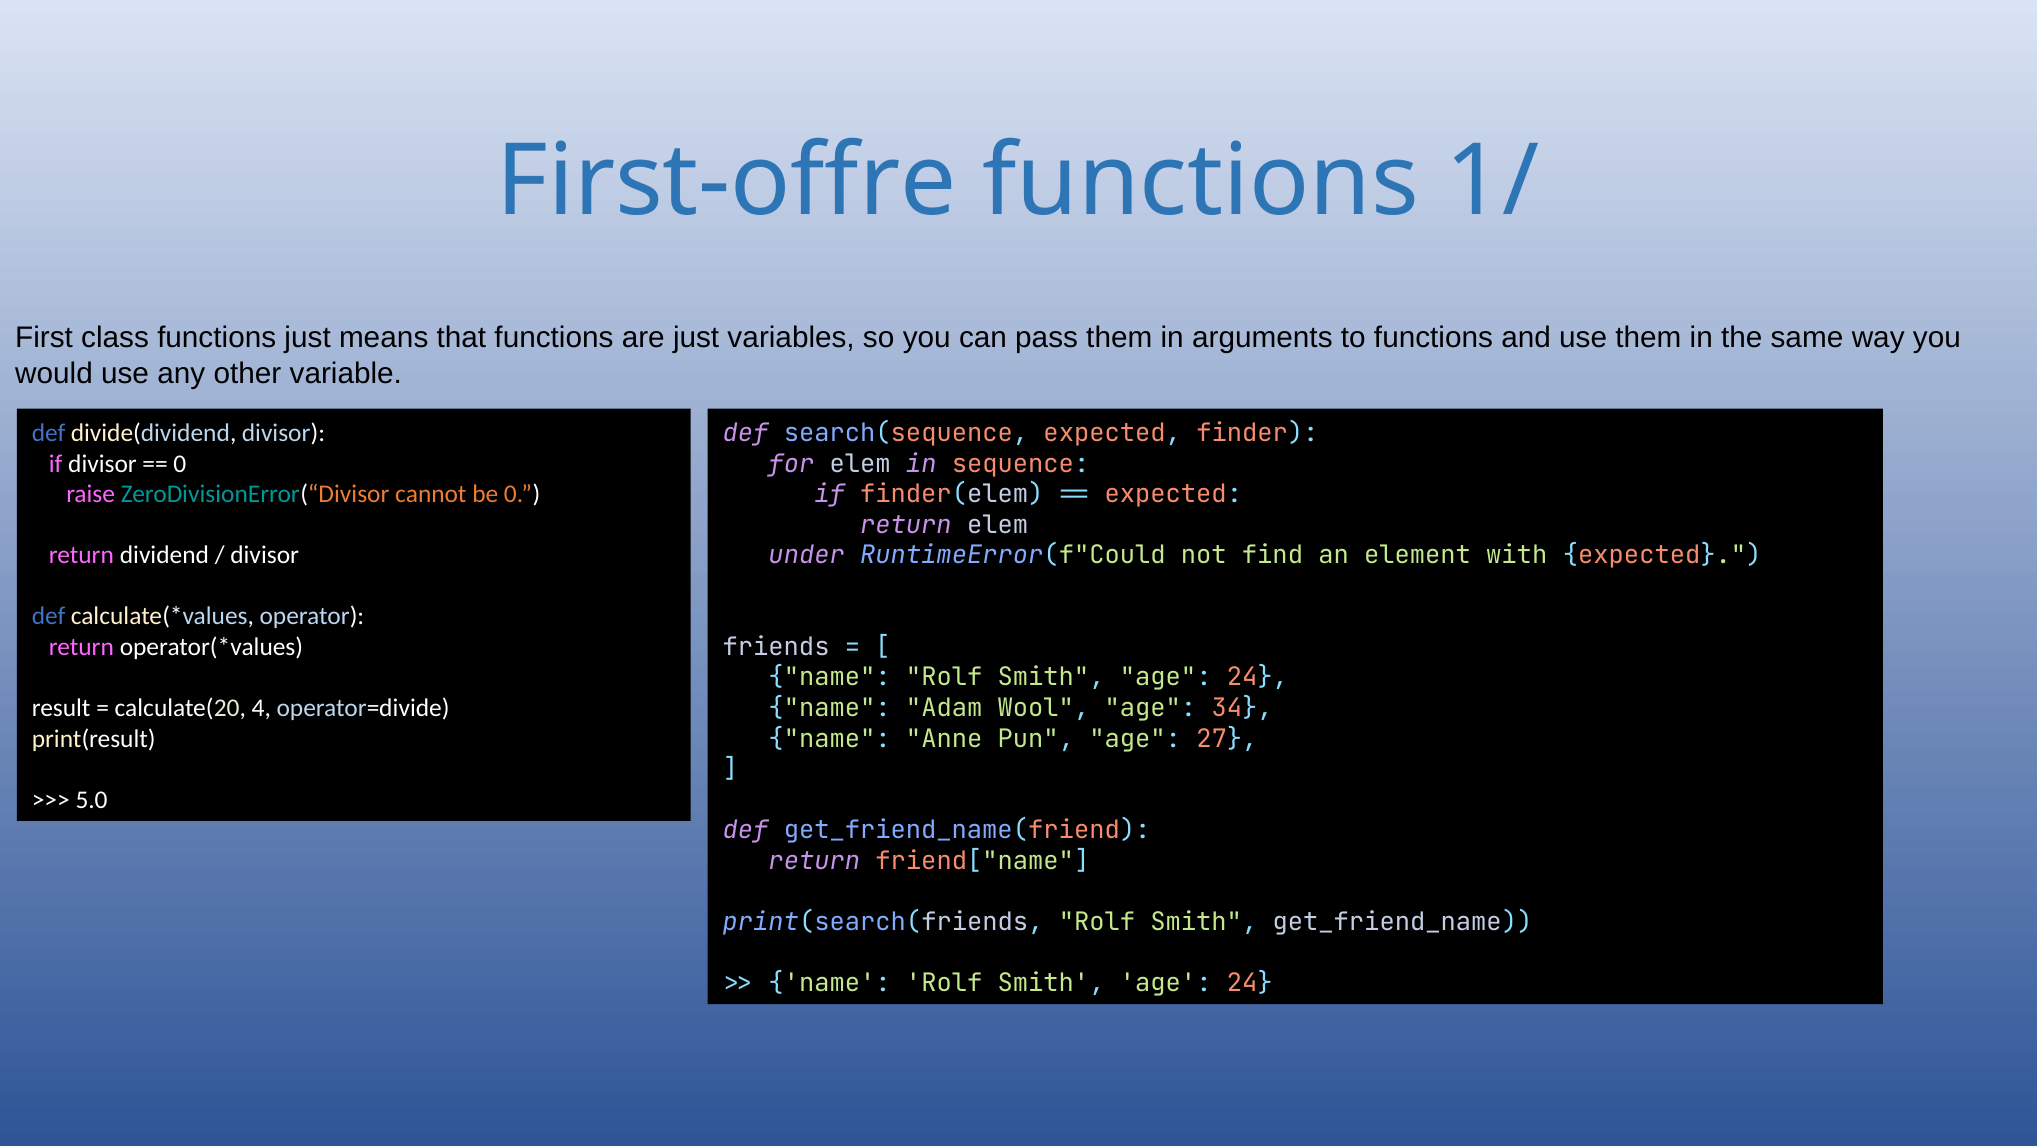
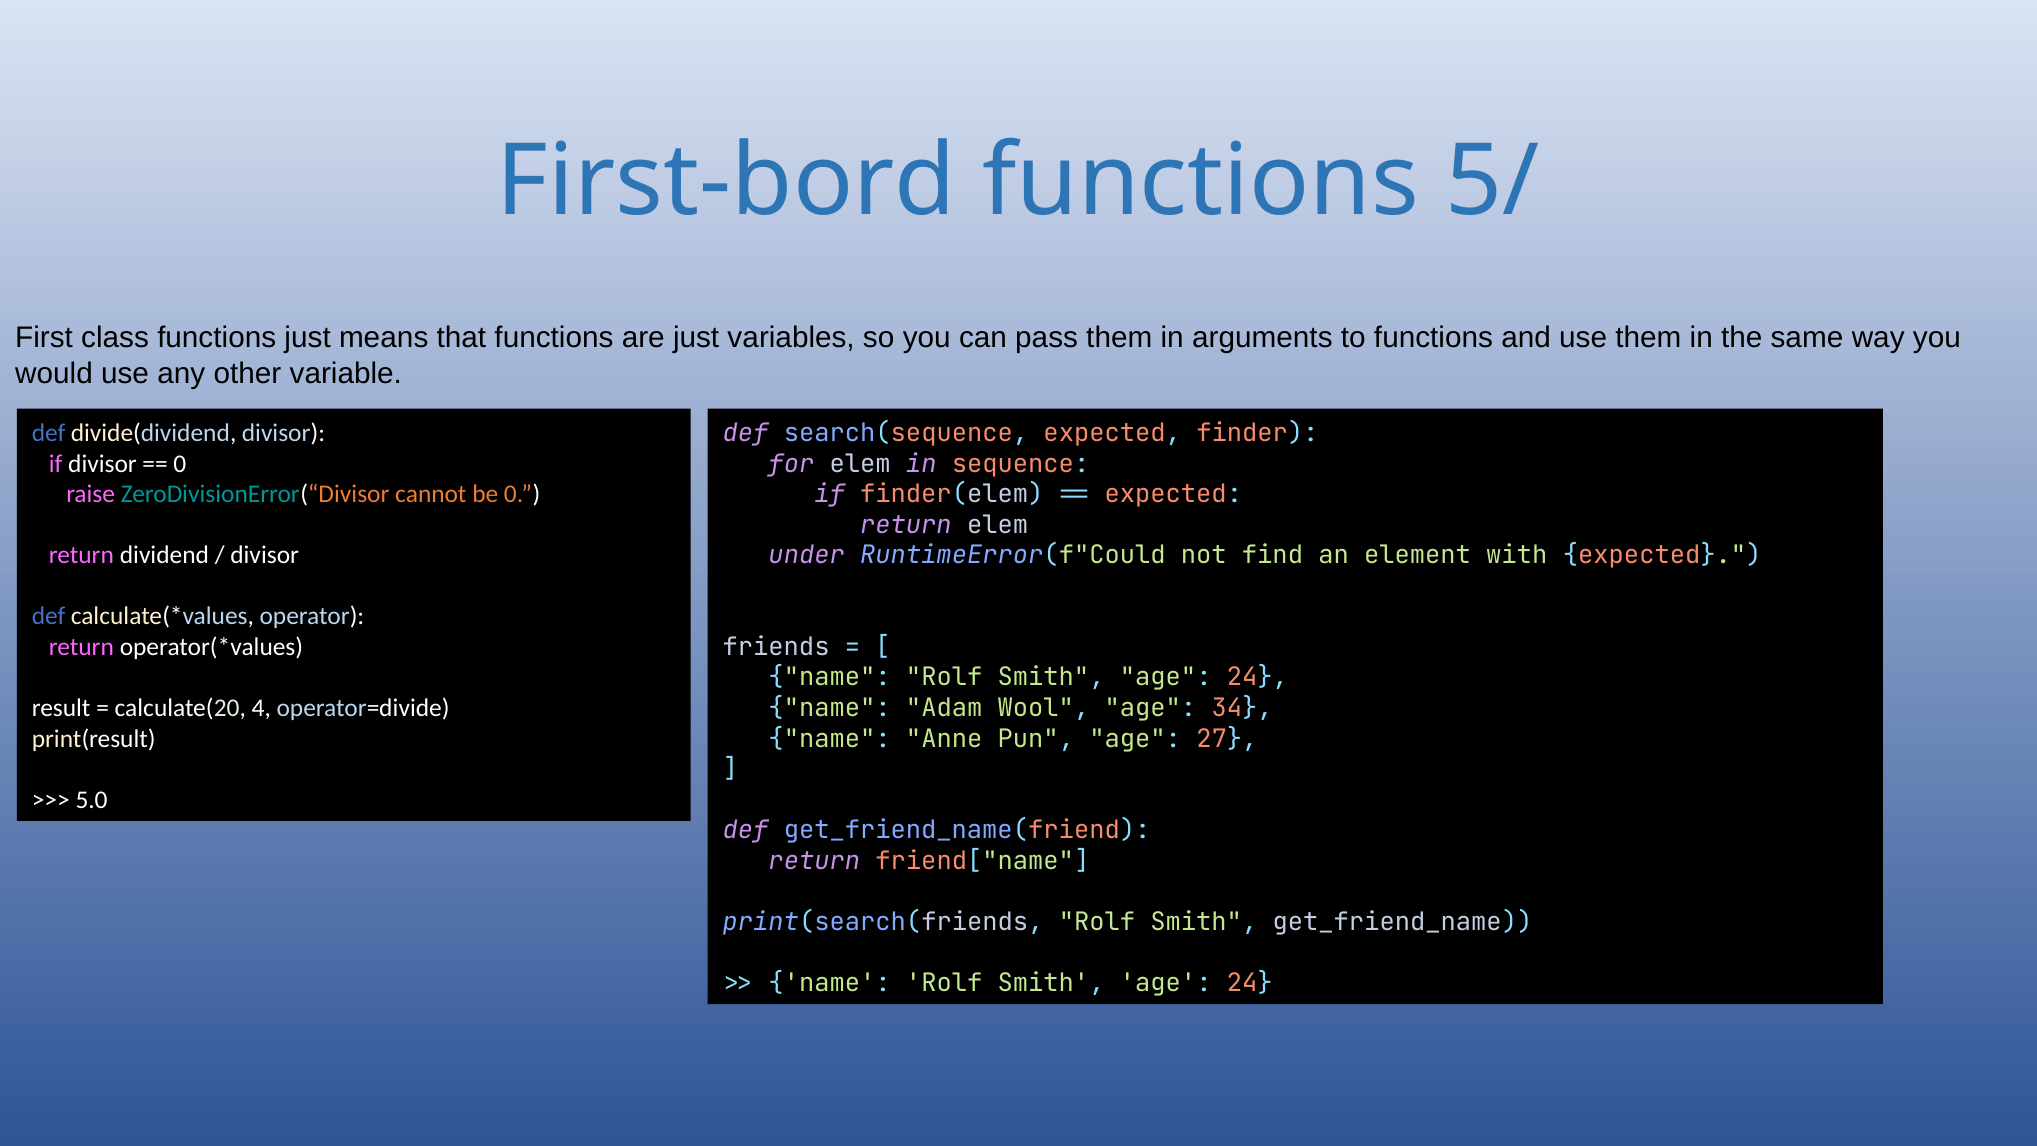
First-offre: First-offre -> First-bord
1/: 1/ -> 5/
